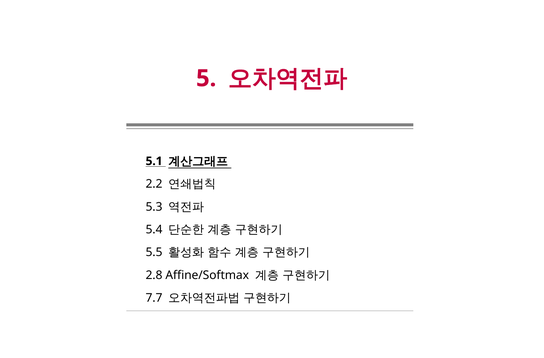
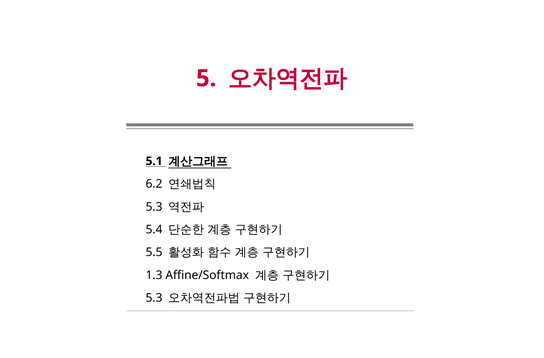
2.2: 2.2 -> 6.2
2.8: 2.8 -> 1.3
7.7 at (154, 297): 7.7 -> 5.3
